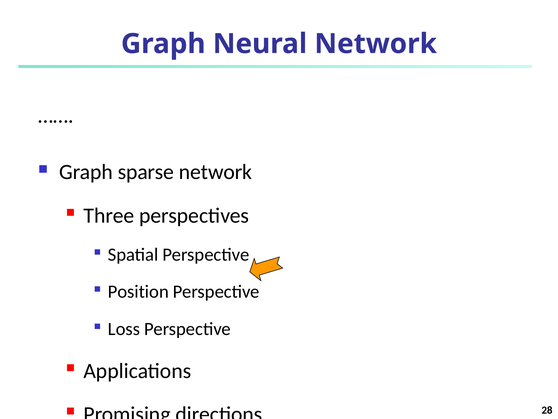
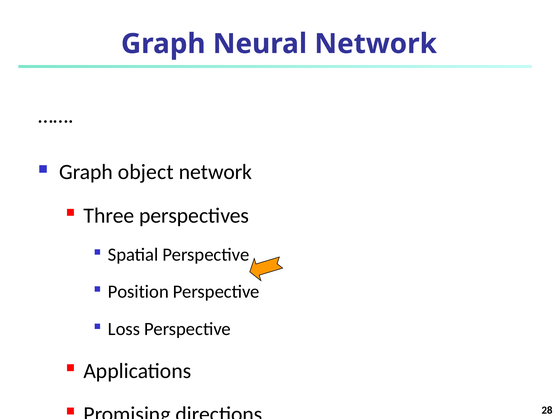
sparse: sparse -> object
